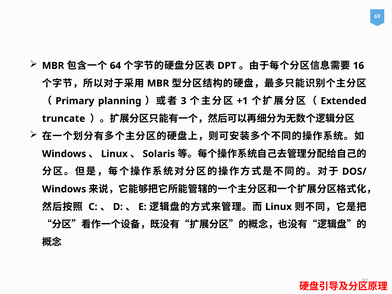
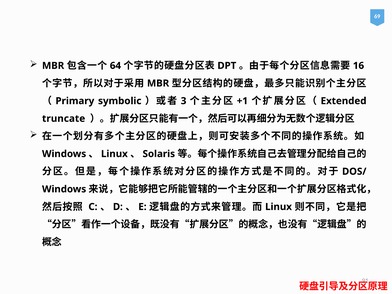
planning at (120, 101): planning -> symbolic
